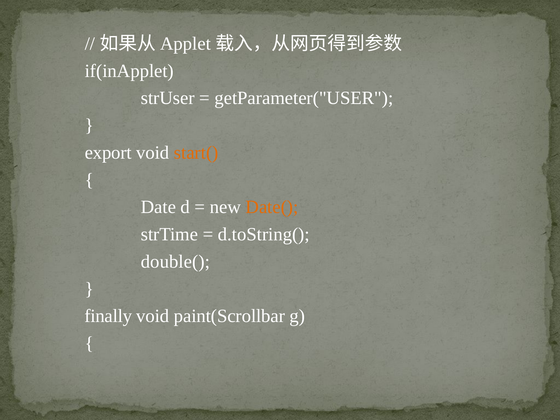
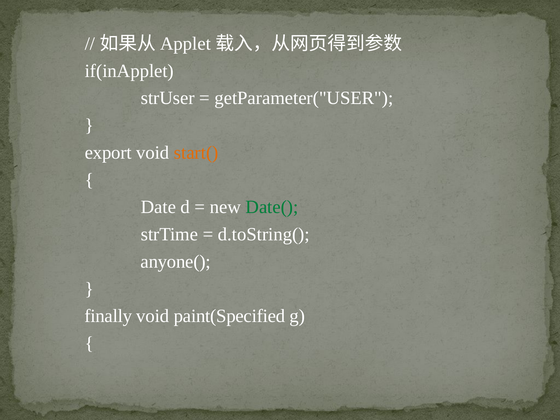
Date( colour: orange -> green
double(: double( -> anyone(
paint(Scrollbar: paint(Scrollbar -> paint(Specified
